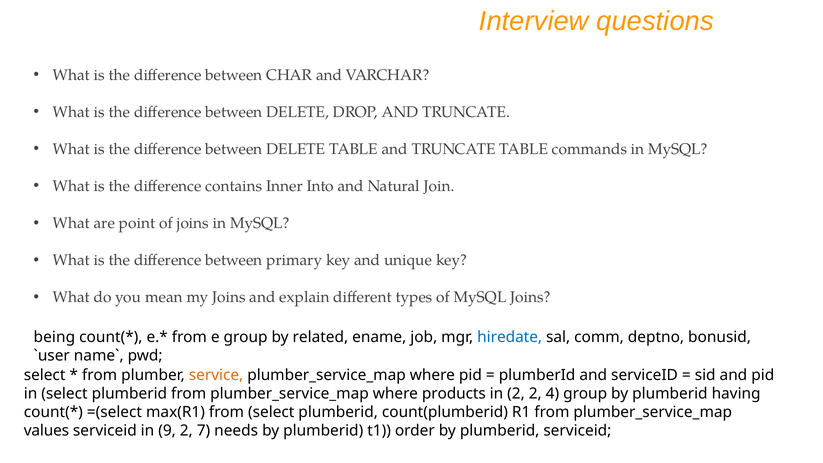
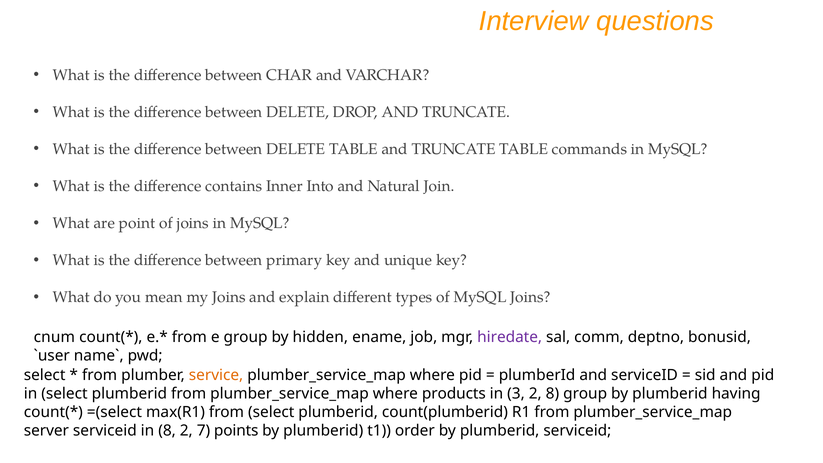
being: being -> cnum
related: related -> hidden
hiredate colour: blue -> purple
in 2: 2 -> 3
2 4: 4 -> 8
values: values -> server
in 9: 9 -> 8
needs: needs -> points
